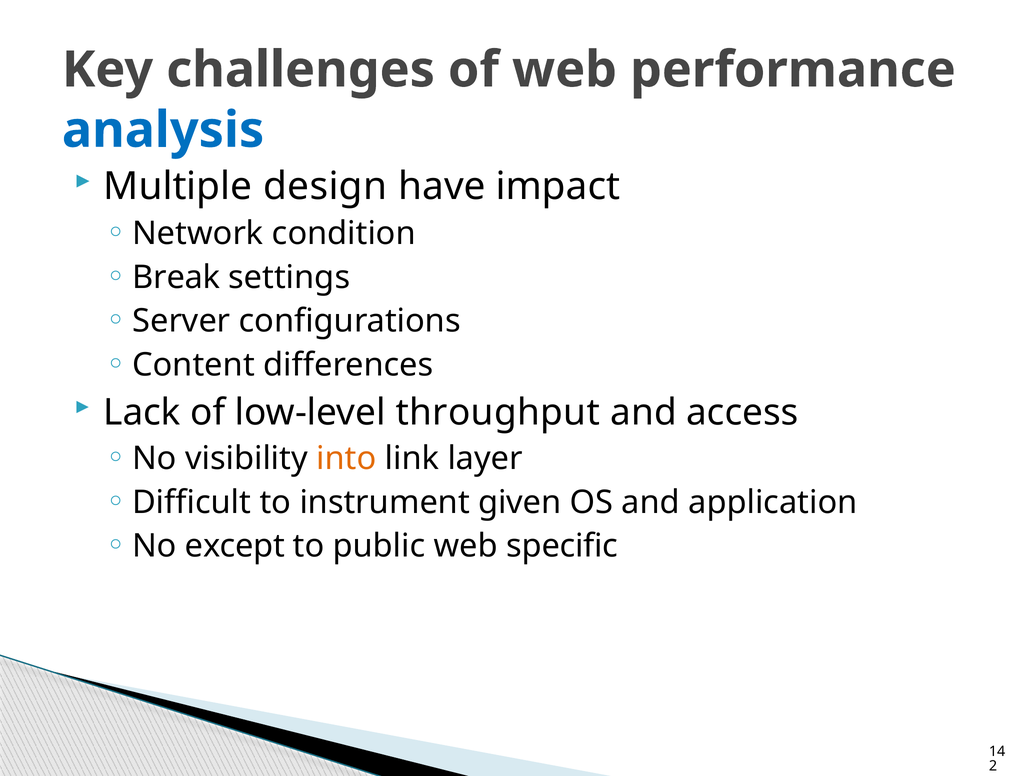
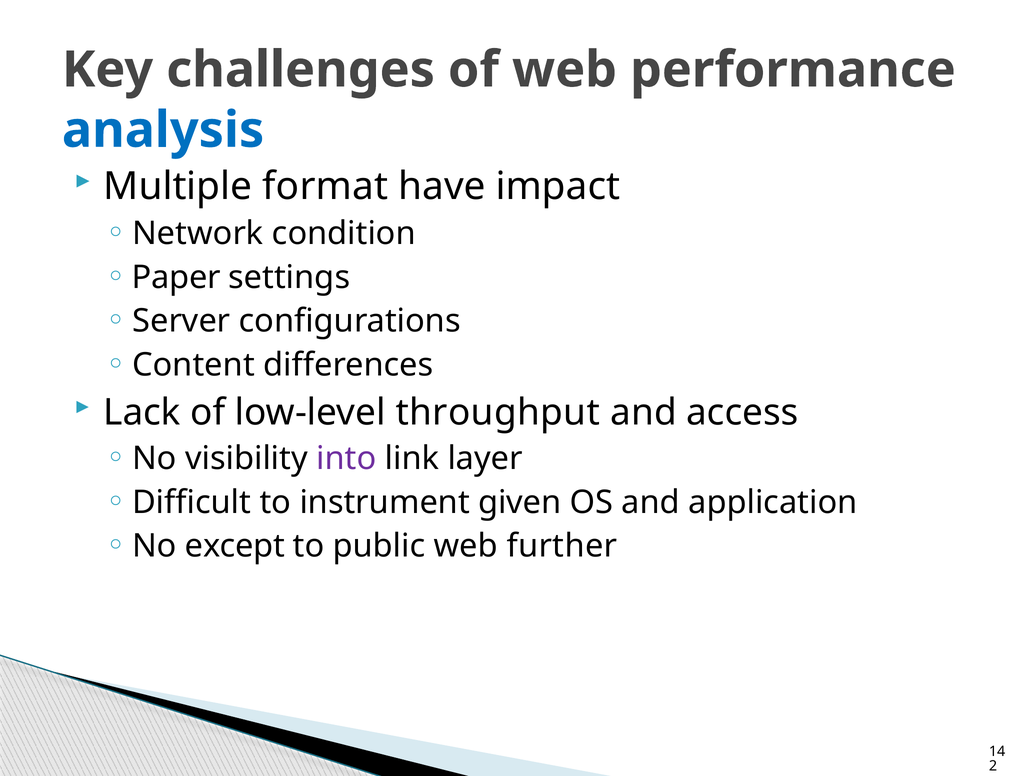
design: design -> format
Break: Break -> Paper
into colour: orange -> purple
specific: specific -> further
